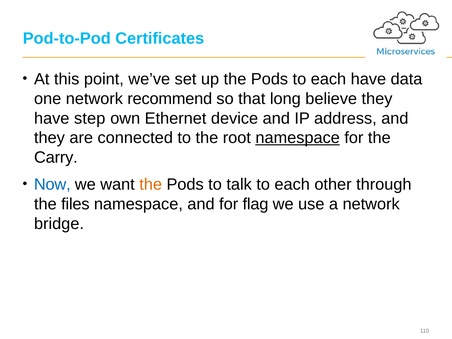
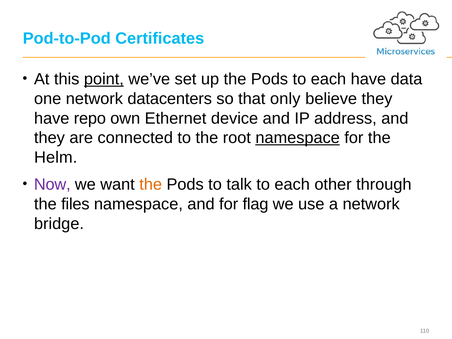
point underline: none -> present
recommend: recommend -> datacenters
long: long -> only
step: step -> repo
Carry: Carry -> Helm
Now colour: blue -> purple
